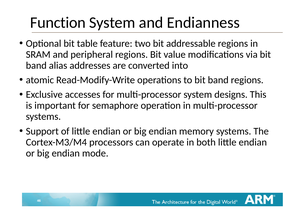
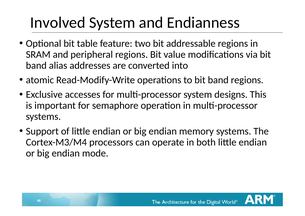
Function: Function -> Involved
